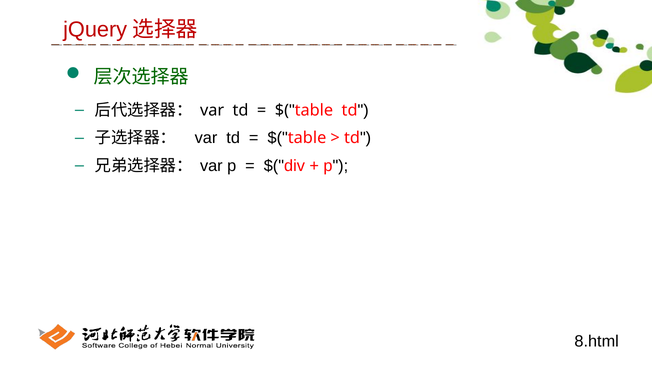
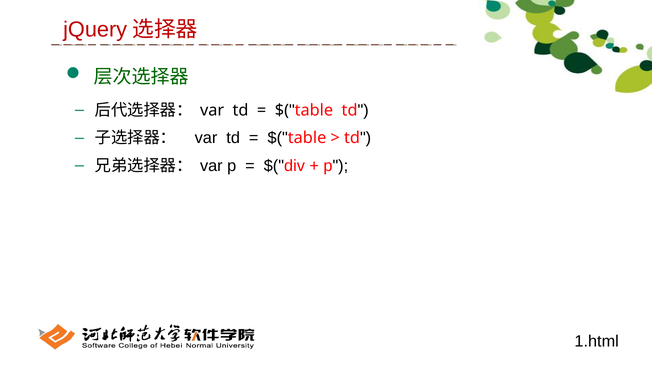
8.html: 8.html -> 1.html
